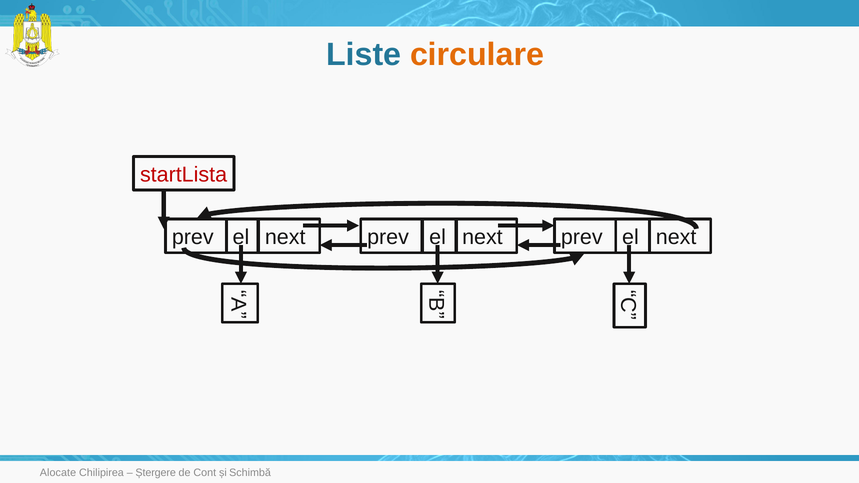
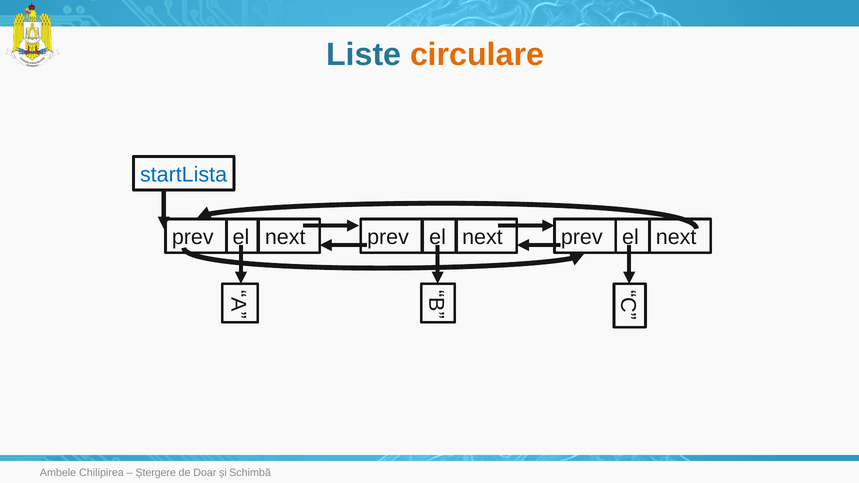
startLista colour: red -> blue
Alocate: Alocate -> Ambele
Cont: Cont -> Doar
